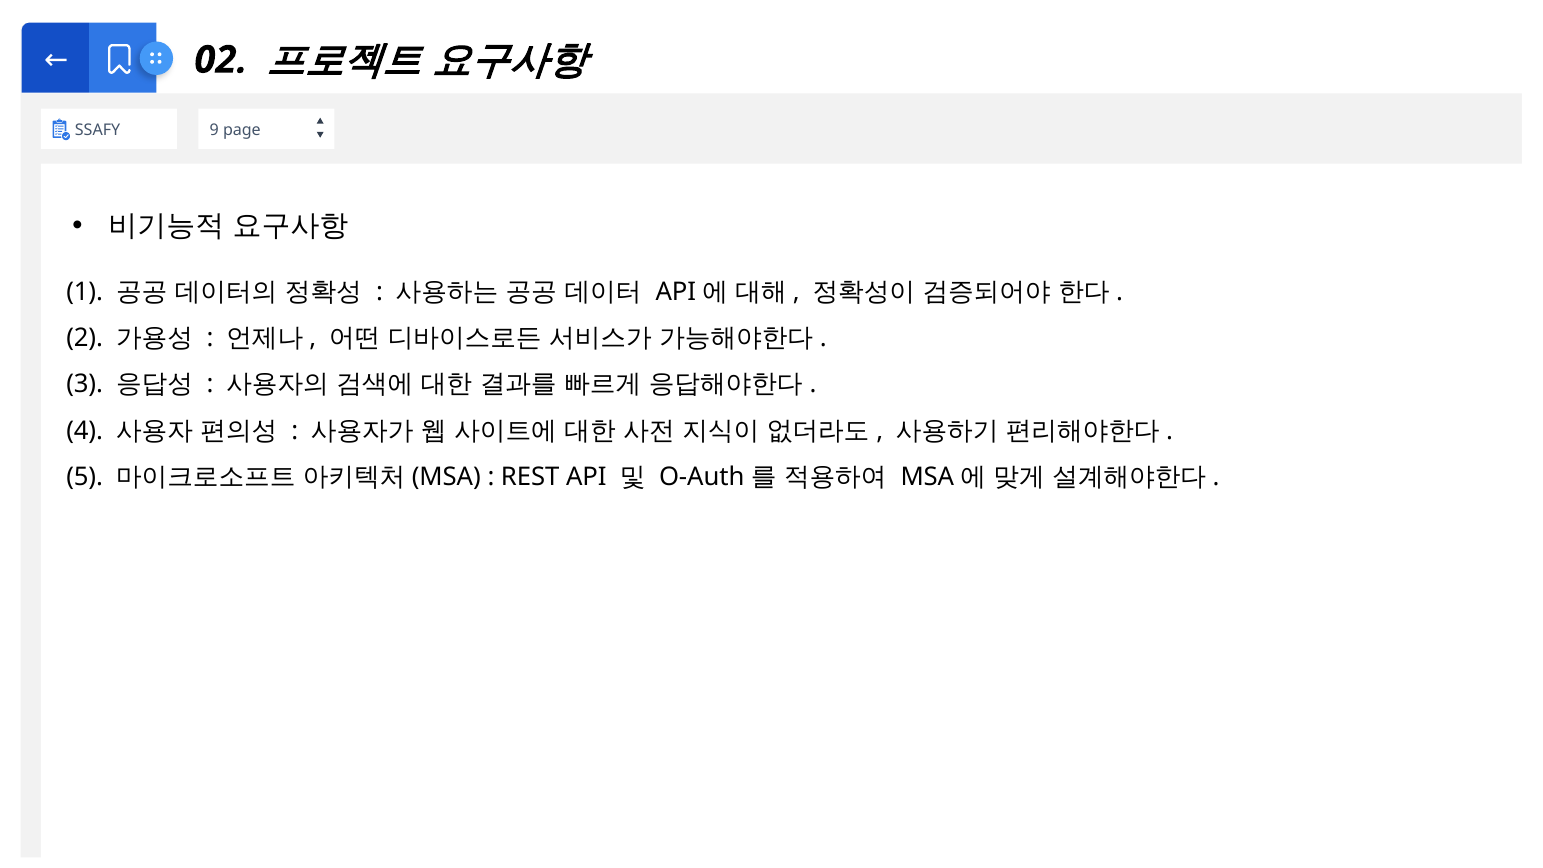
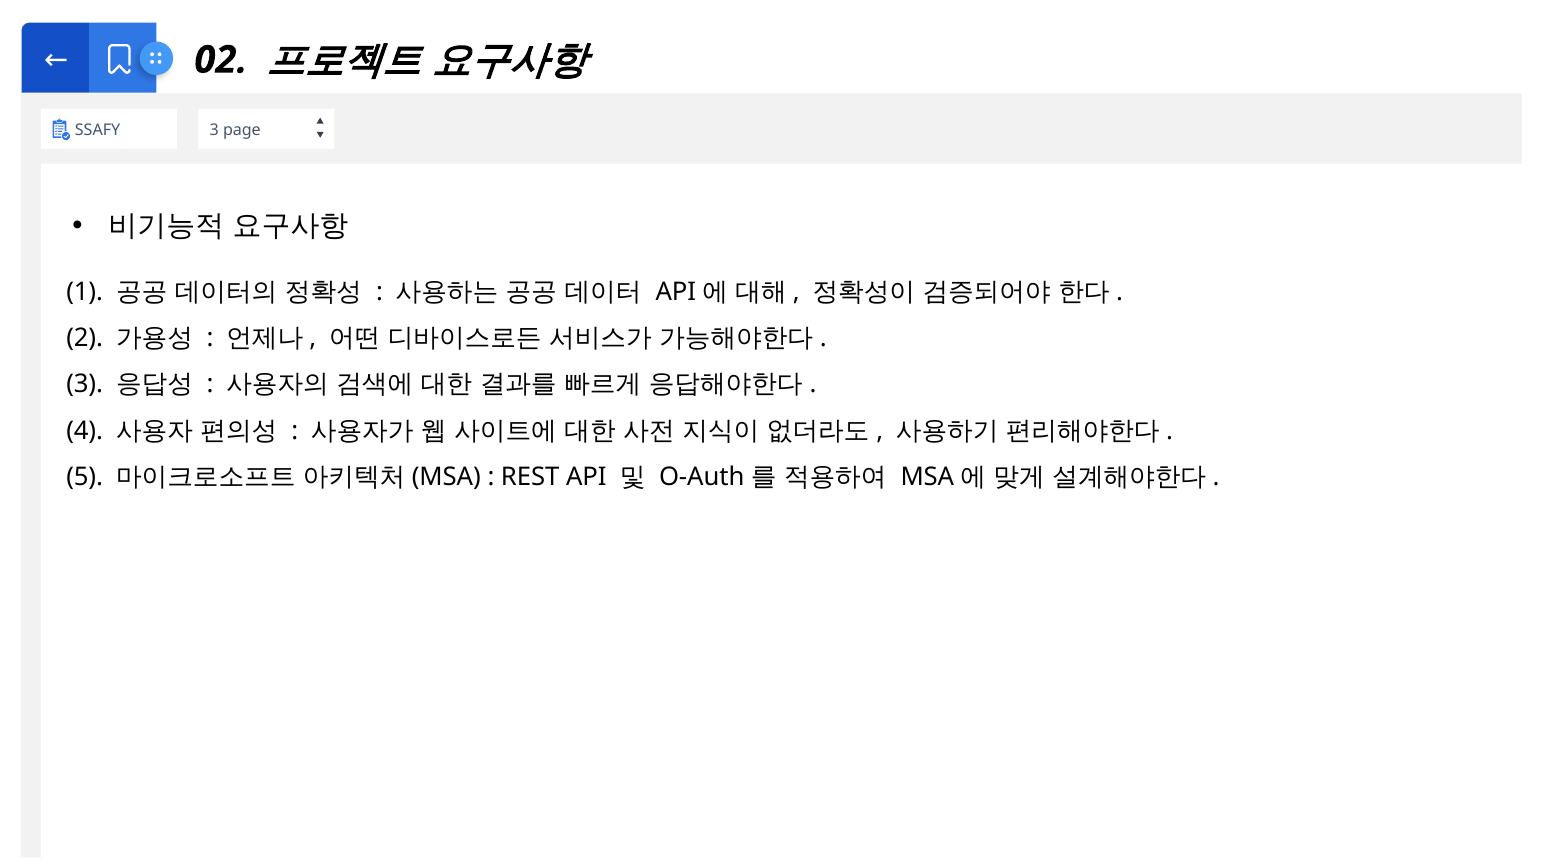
SSAFY 9: 9 -> 3
